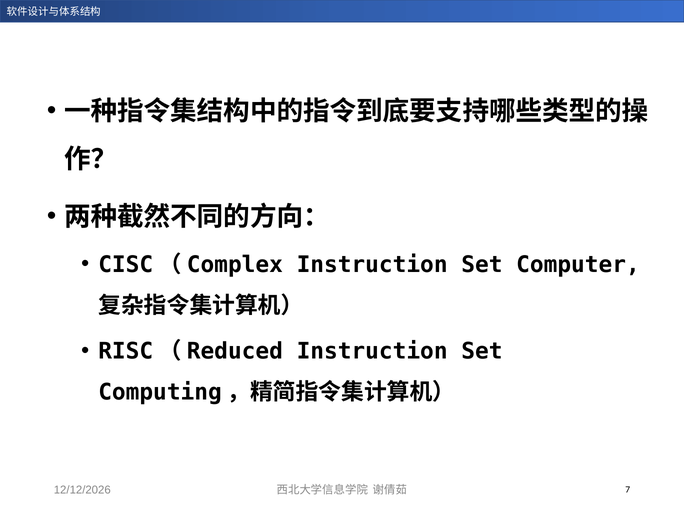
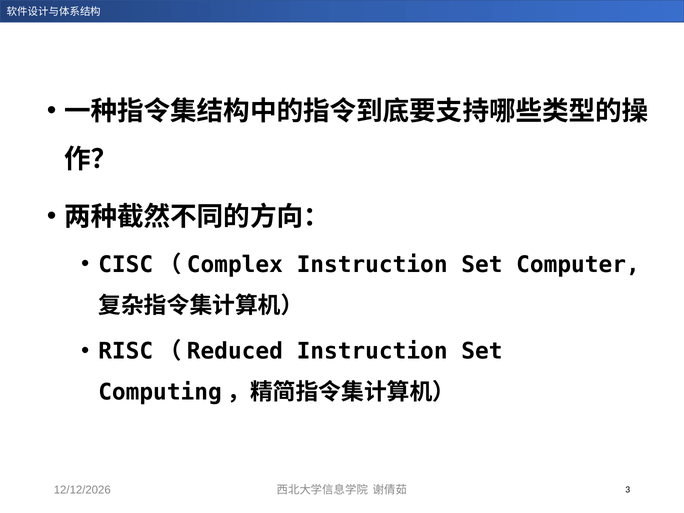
7: 7 -> 3
